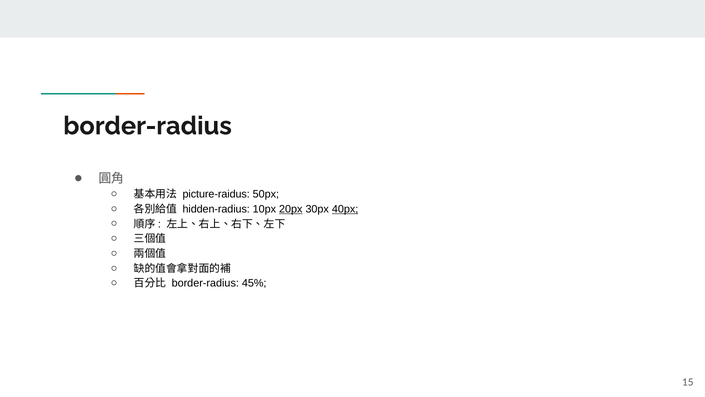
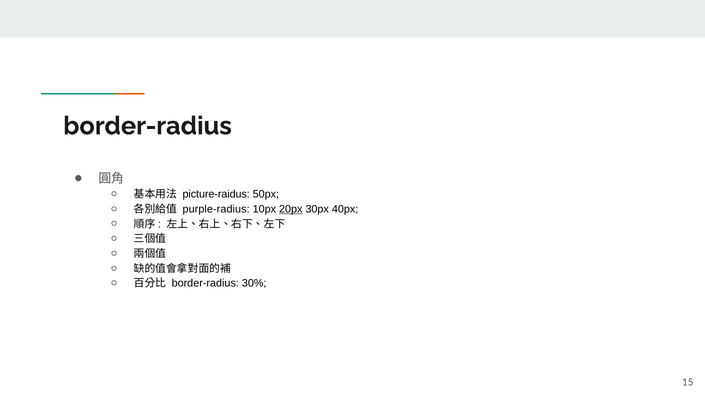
hidden-radius: hidden-radius -> purple-radius
40px underline: present -> none
45%: 45% -> 30%
